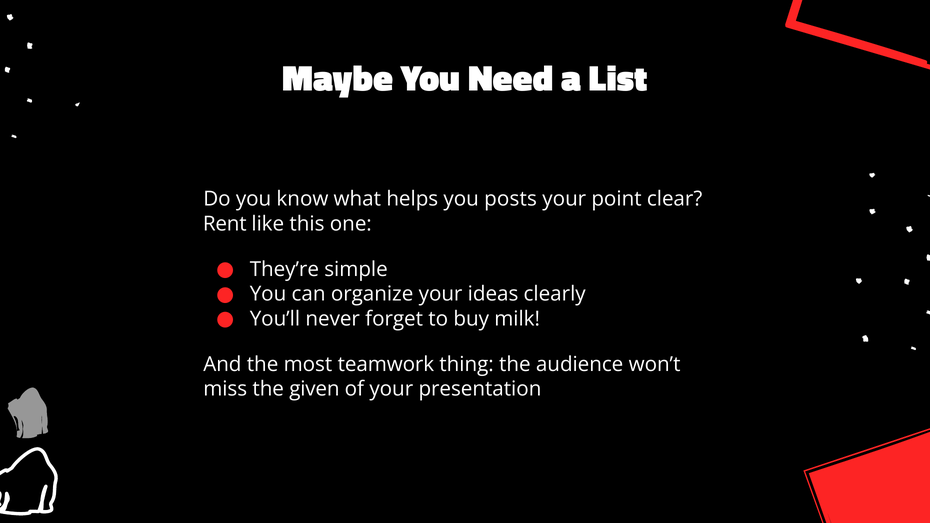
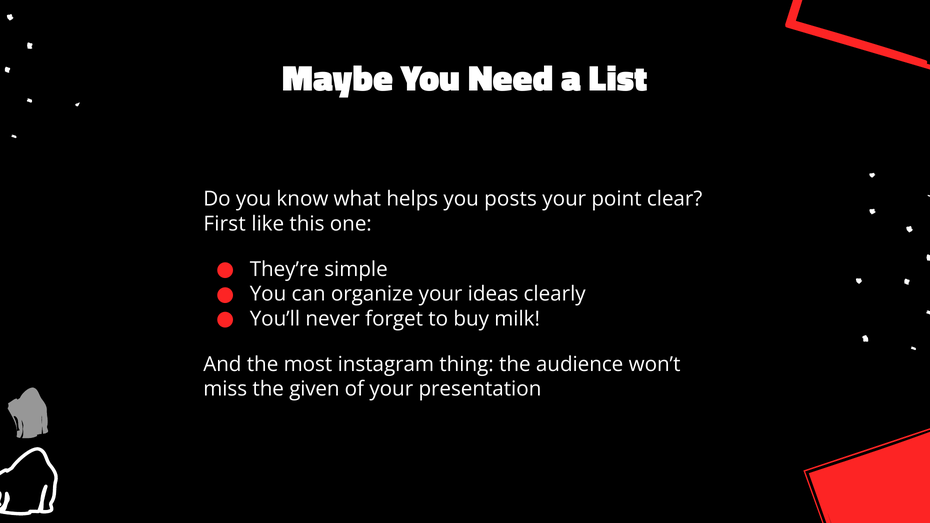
Rent: Rent -> First
teamwork: teamwork -> instagram
